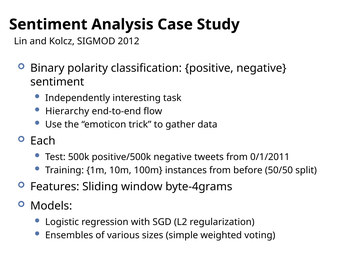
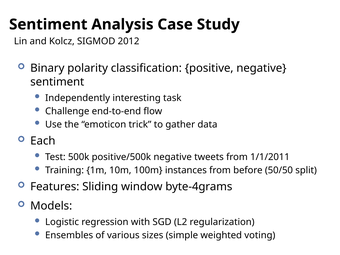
Hierarchy: Hierarchy -> Challenge
0/1/2011: 0/1/2011 -> 1/1/2011
